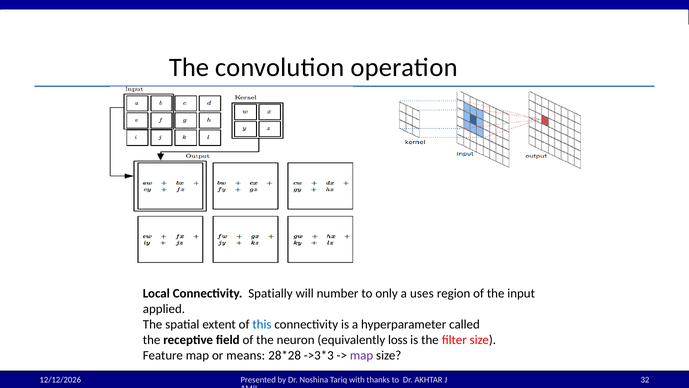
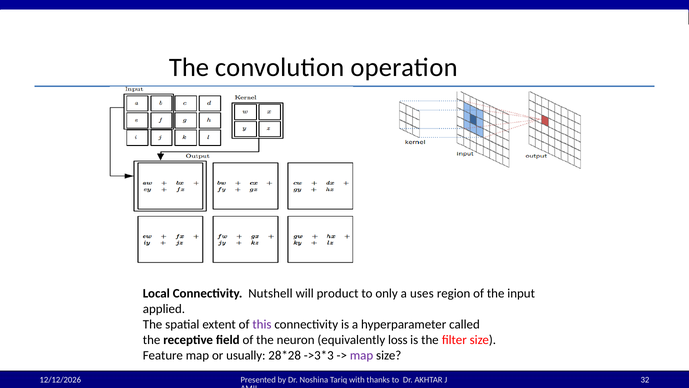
Spatially: Spatially -> Nutshell
number: number -> product
this colour: blue -> purple
means: means -> usually
